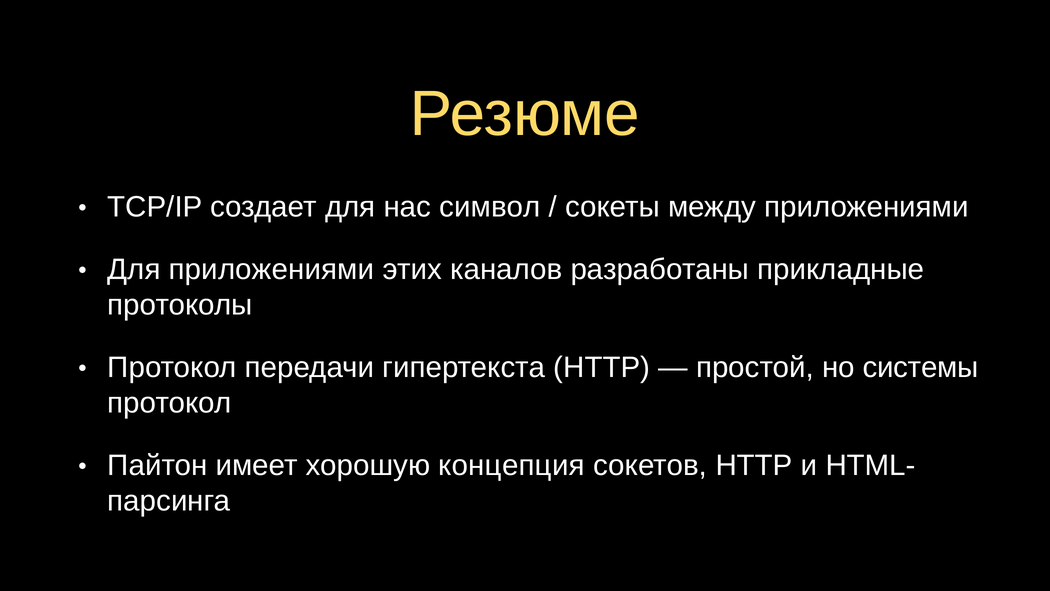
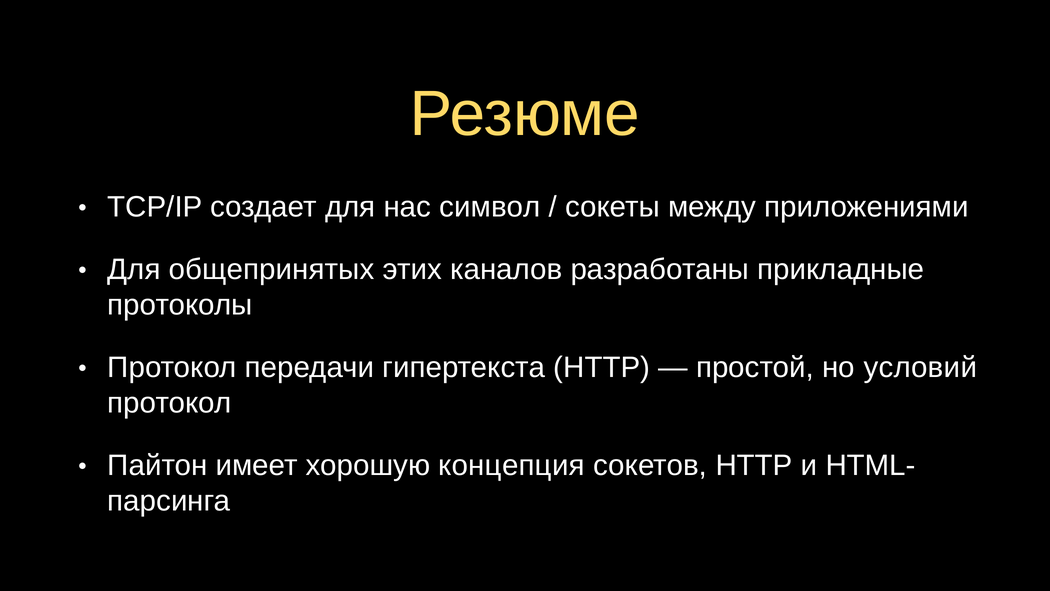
Для приложениями: приложениями -> общепринятых
системы: системы -> условий
